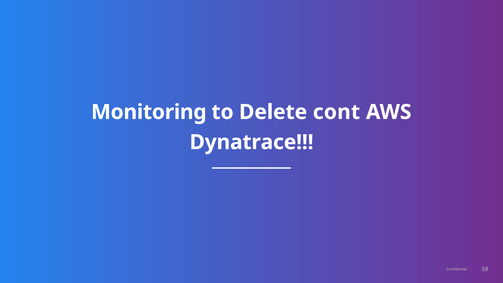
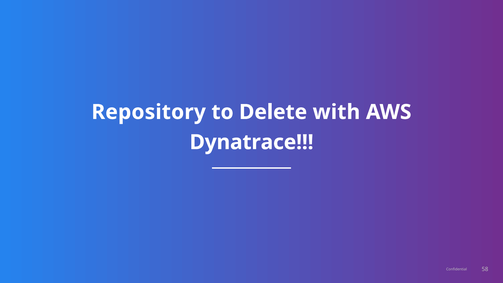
Monitoring: Monitoring -> Repository
cont: cont -> with
